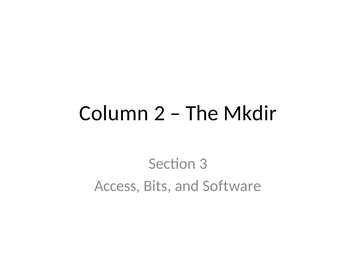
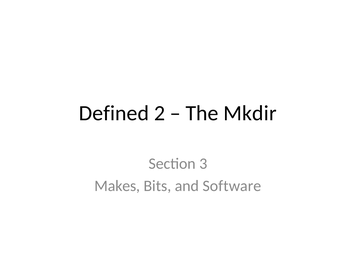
Column: Column -> Defined
Access: Access -> Makes
